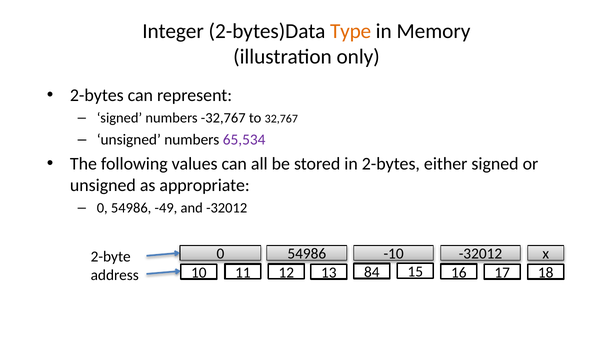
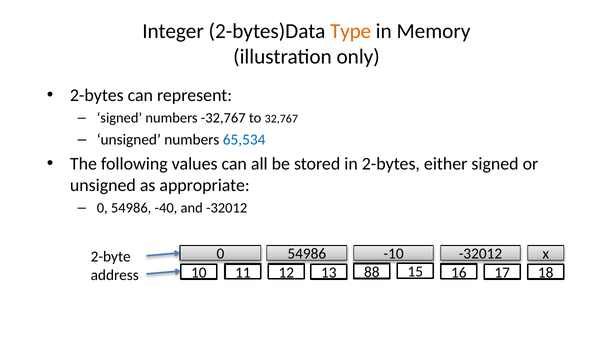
65,534 colour: purple -> blue
-49: -49 -> -40
84: 84 -> 88
